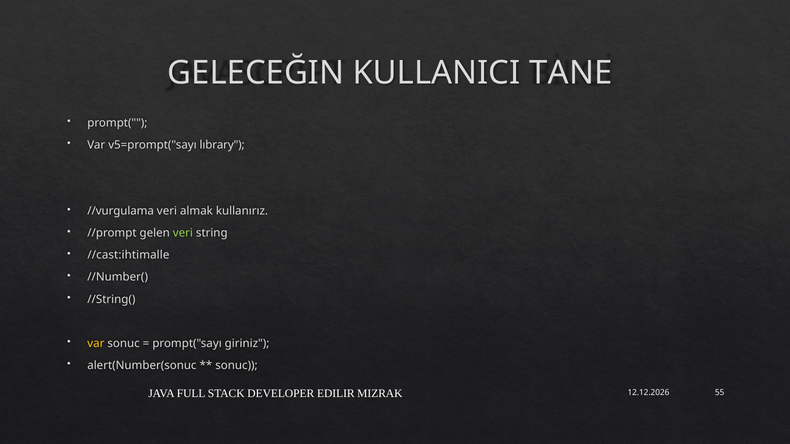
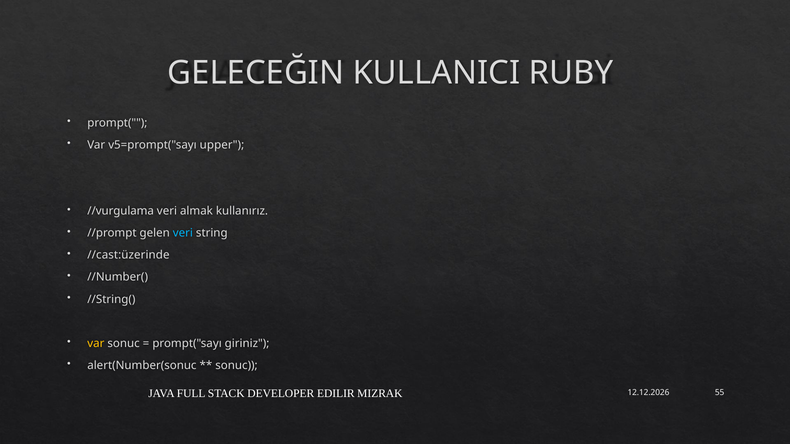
TANE: TANE -> RUBY
lıbrary: lıbrary -> upper
veri at (183, 233) colour: light green -> light blue
//cast:ihtimalle: //cast:ihtimalle -> //cast:üzerinde
